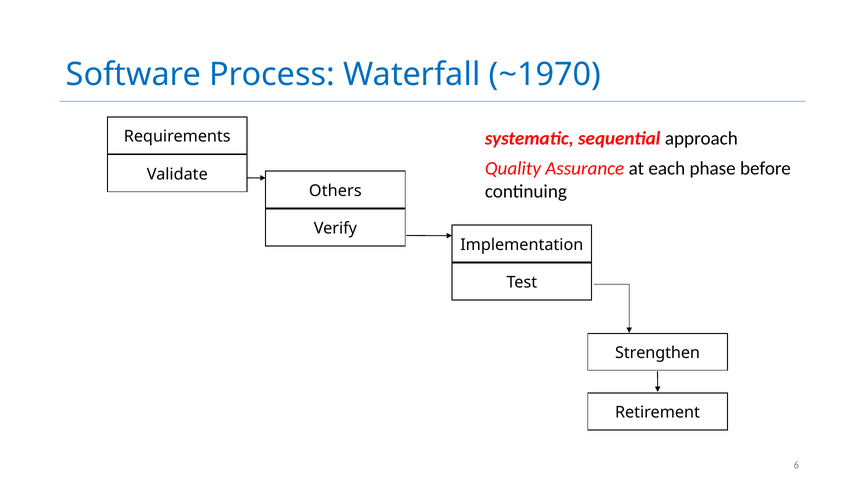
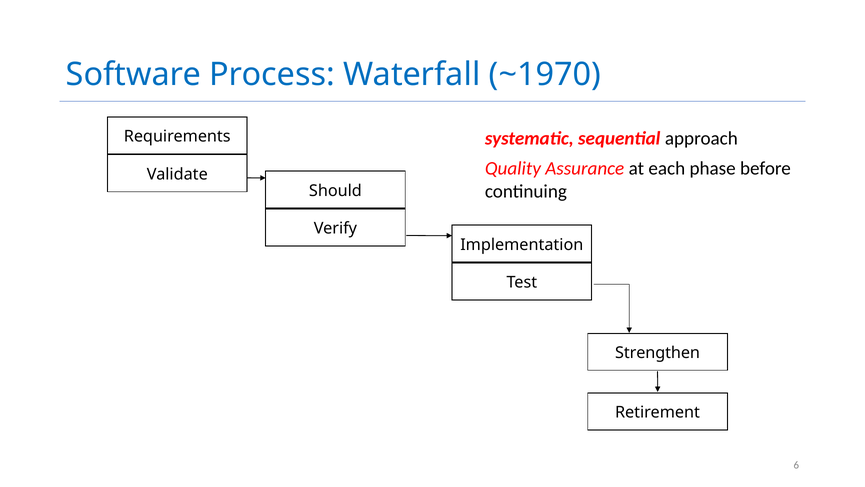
Others: Others -> Should
